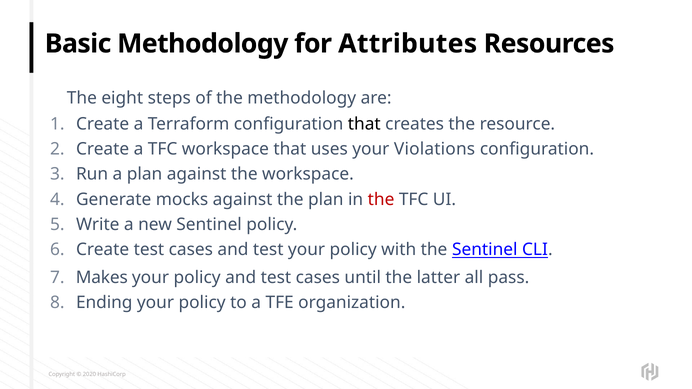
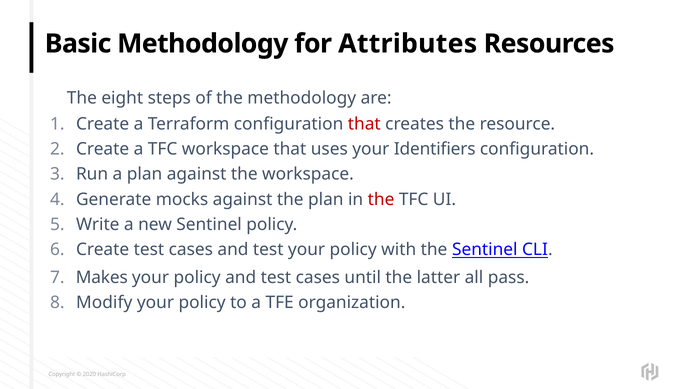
that at (364, 124) colour: black -> red
Violations: Violations -> Identifiers
Ending: Ending -> Modify
